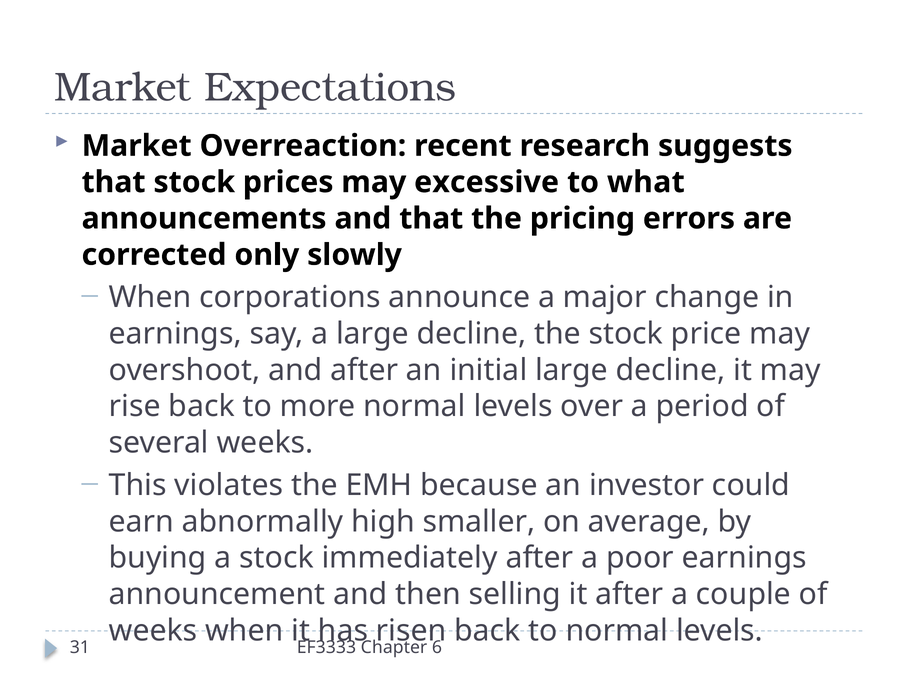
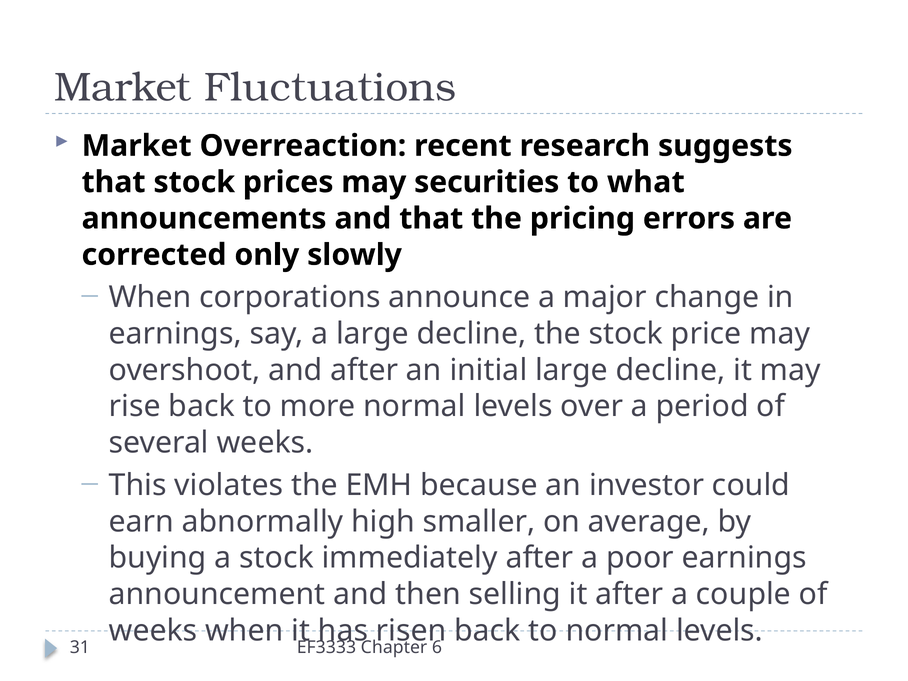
Expectations: Expectations -> Fluctuations
excessive: excessive -> securities
